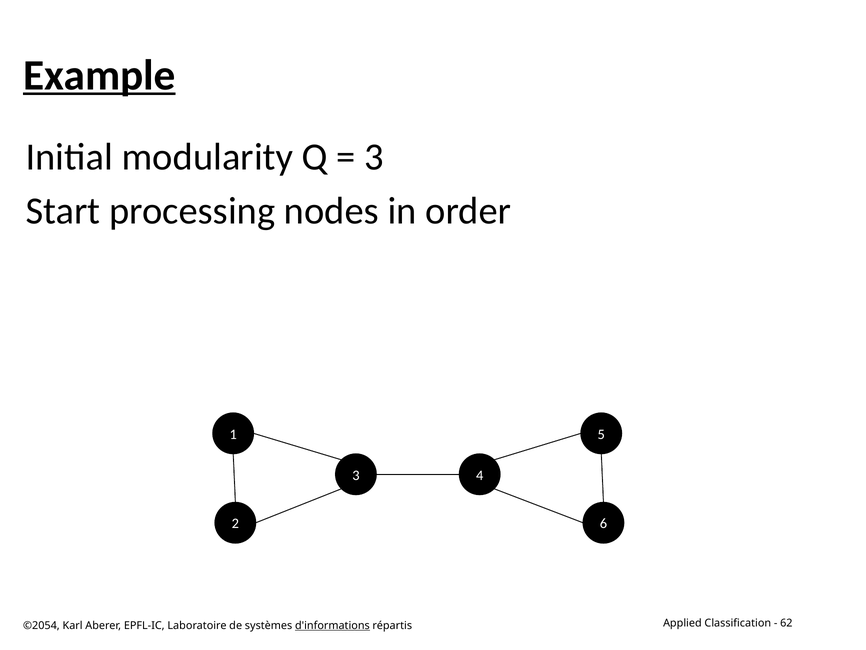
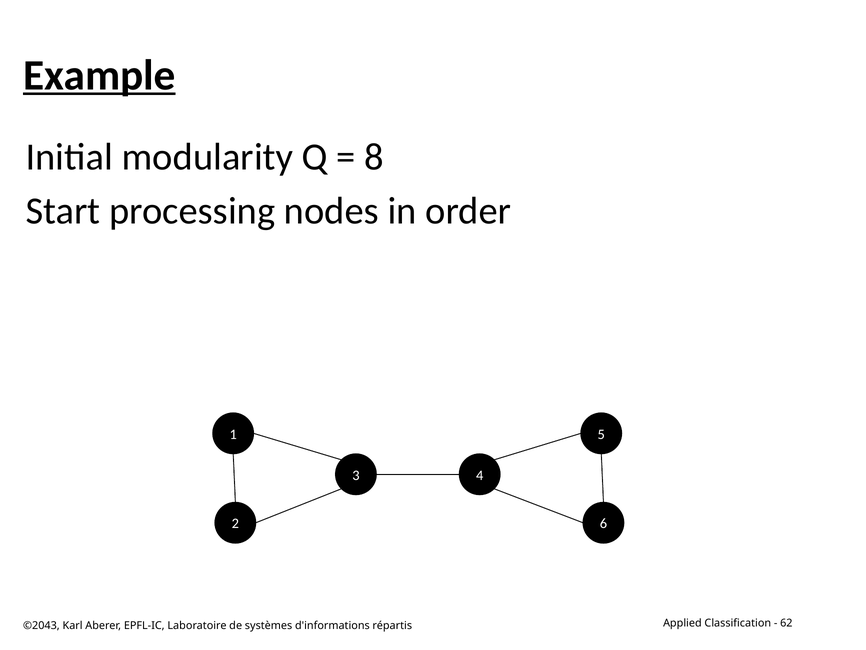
3 at (374, 157): 3 -> 8
©2054: ©2054 -> ©2043
d'informations underline: present -> none
